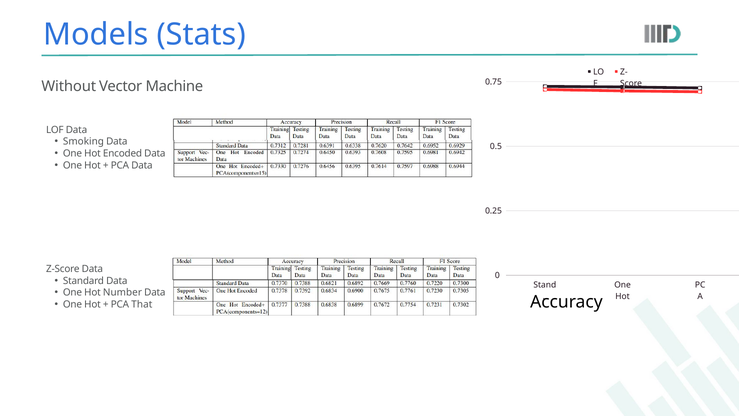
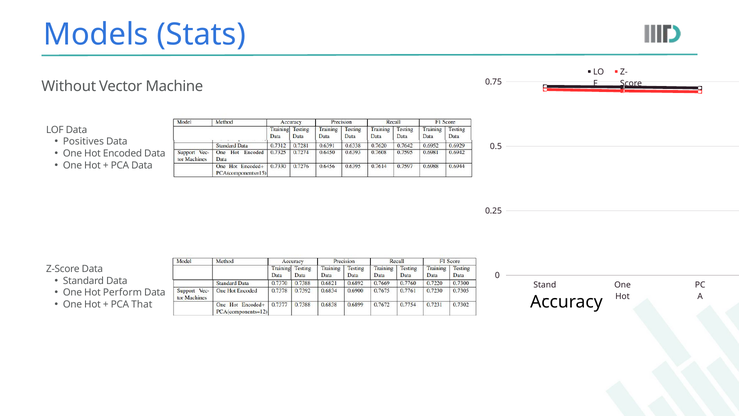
Smoking: Smoking -> Positives
Number: Number -> Perform
